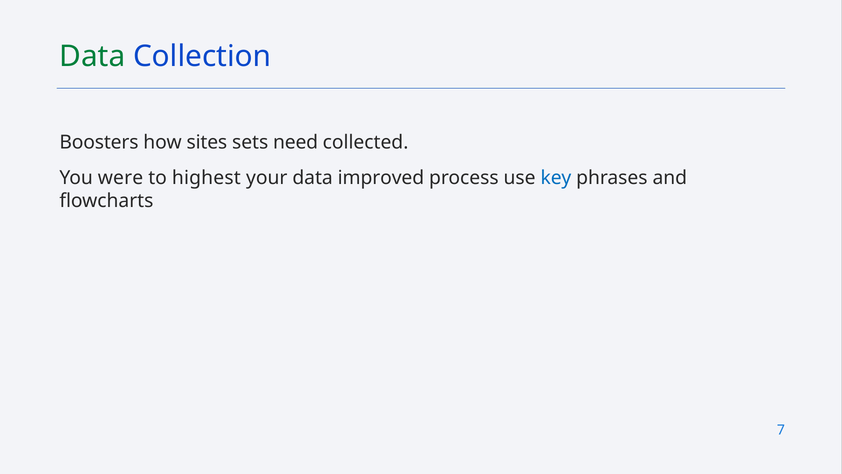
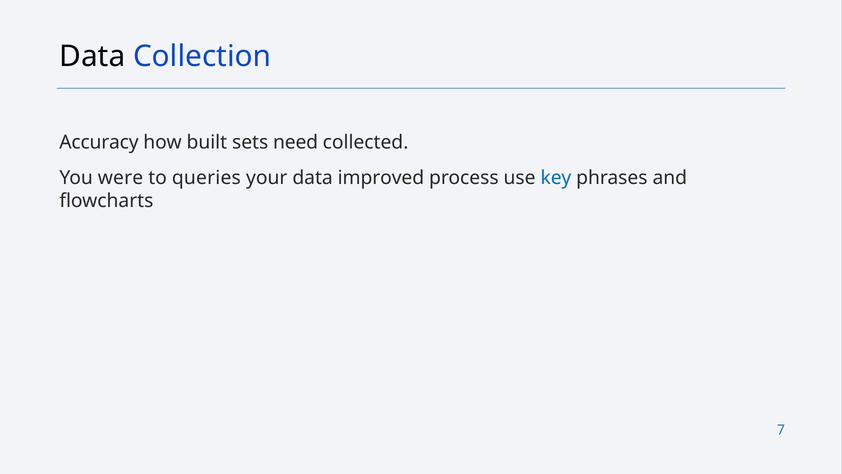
Data at (92, 56) colour: green -> black
Boosters: Boosters -> Accuracy
sites: sites -> built
highest: highest -> queries
